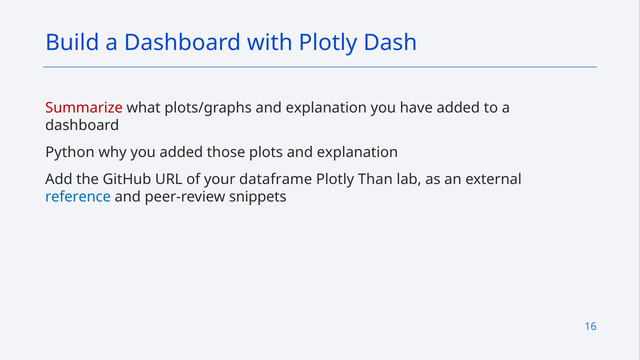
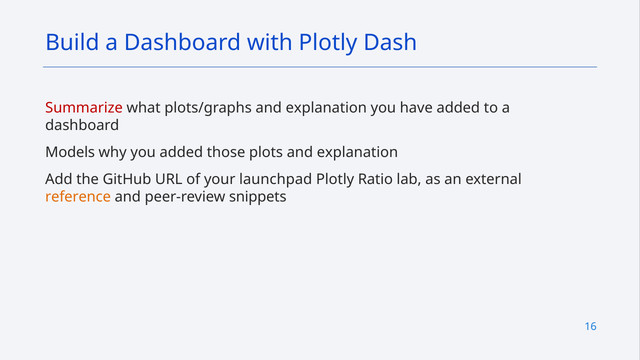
Python: Python -> Models
dataframe: dataframe -> launchpad
Than: Than -> Ratio
reference colour: blue -> orange
